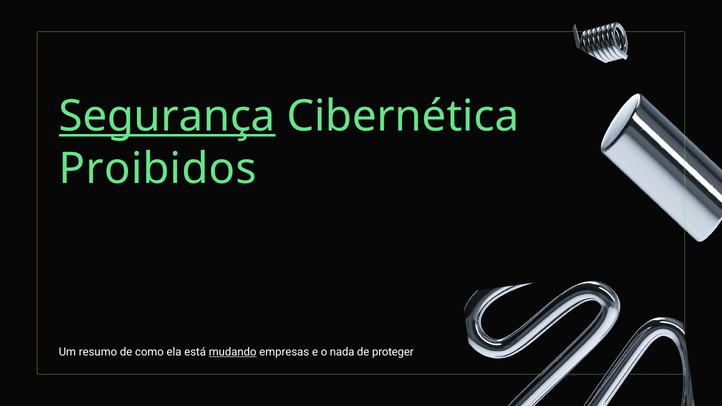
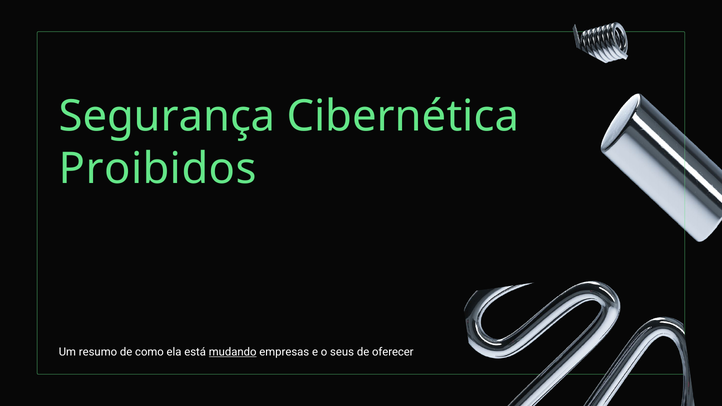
Segurança underline: present -> none
nada: nada -> seus
proteger: proteger -> oferecer
